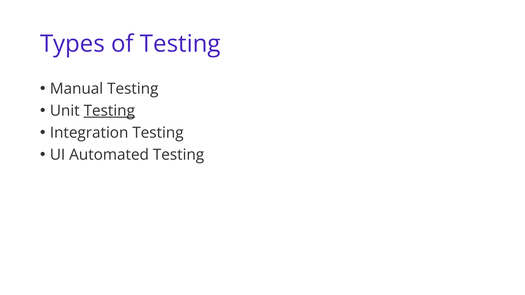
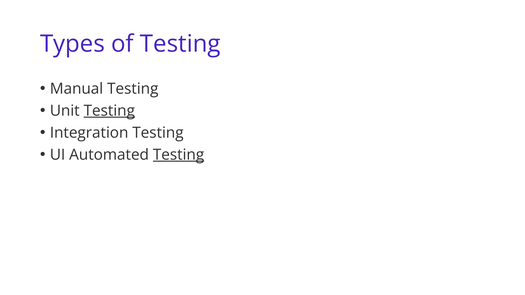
Testing at (179, 155) underline: none -> present
